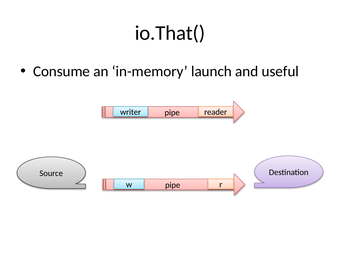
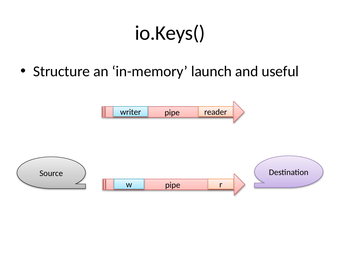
io.That(: io.That( -> io.Keys(
Consume: Consume -> Structure
